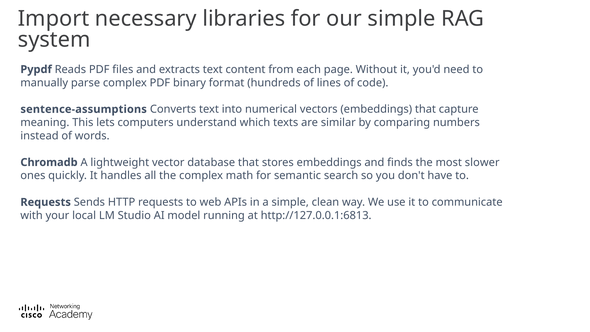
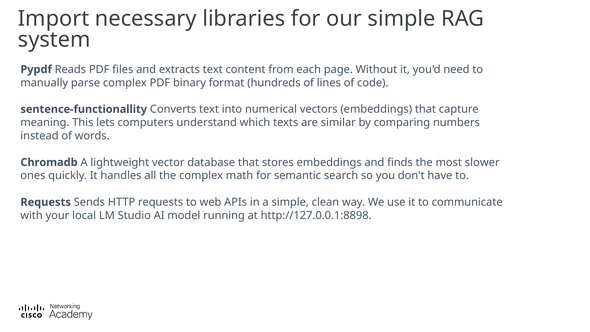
sentence-assumptions: sentence-assumptions -> sentence-functionallity
http://127.0.0.1:6813: http://127.0.0.1:6813 -> http://127.0.0.1:8898
